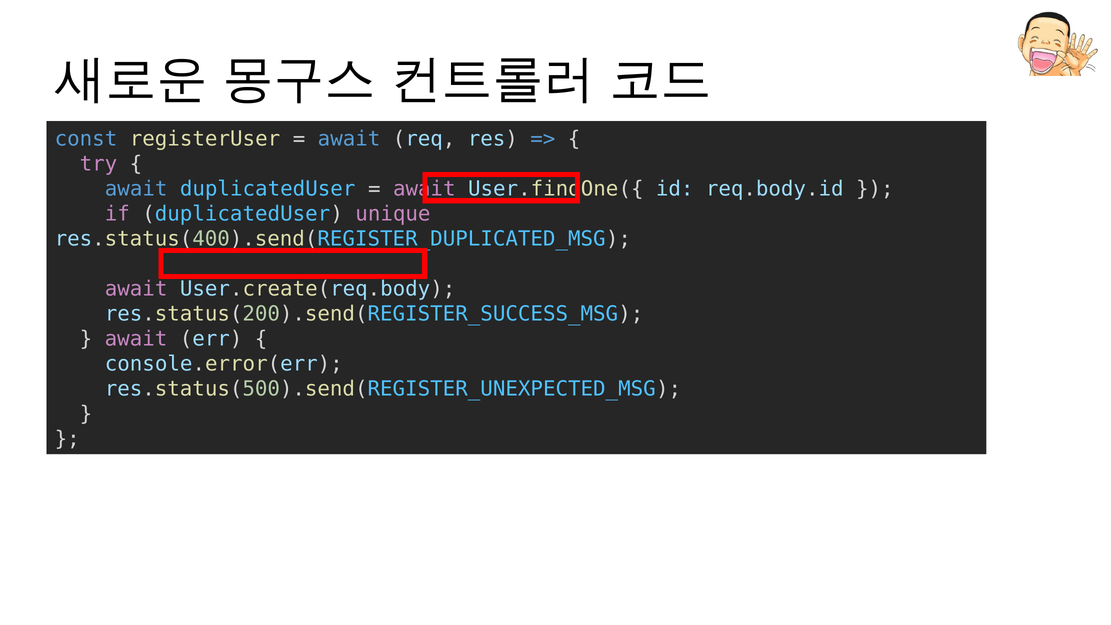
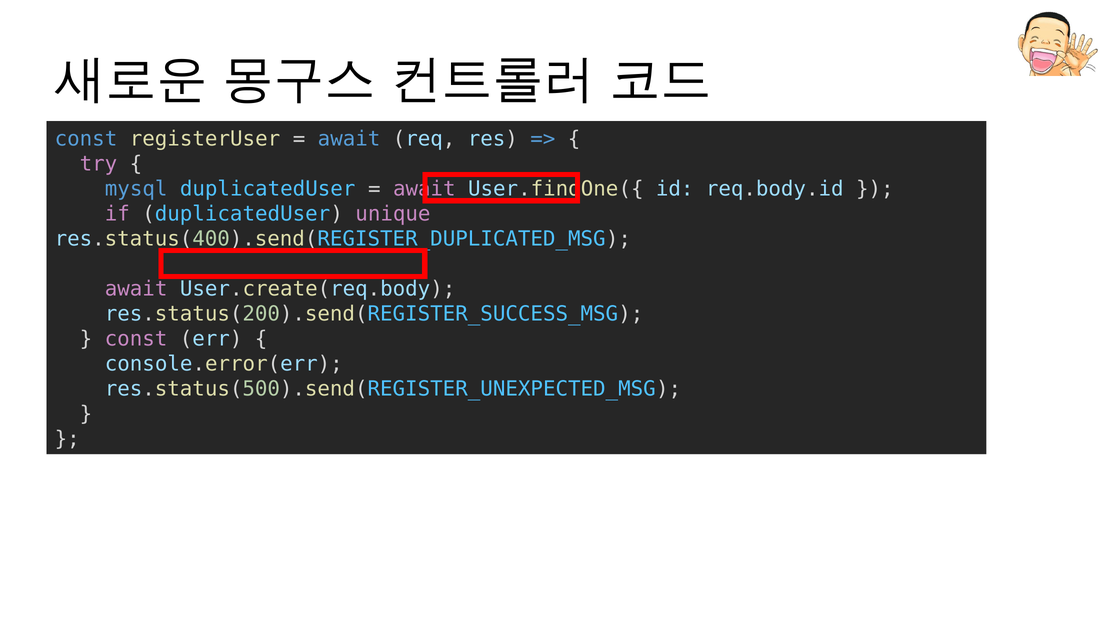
await at (136, 189): await -> mysql
await at (136, 339): await -> const
